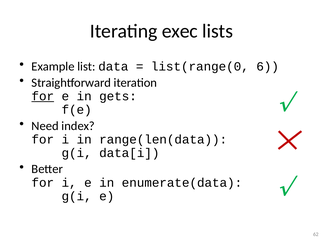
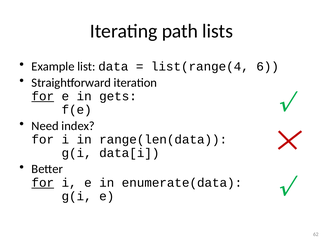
exec: exec -> path
list(range(0: list(range(0 -> list(range(4
for at (43, 183) underline: none -> present
